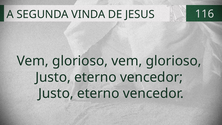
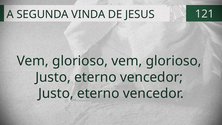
116: 116 -> 121
